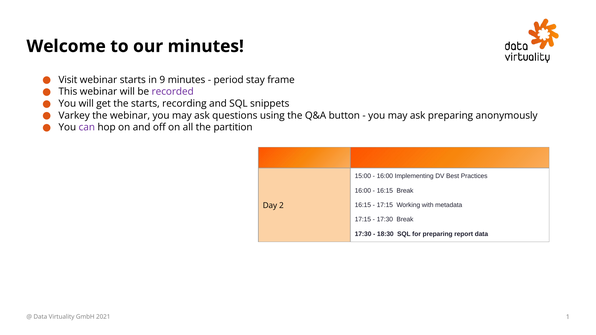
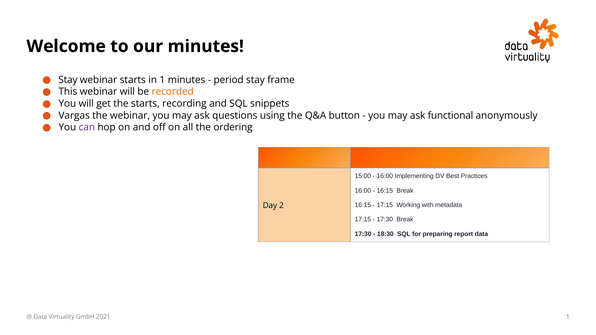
Visit at (68, 80): Visit -> Stay
in 9: 9 -> 1
recorded colour: purple -> orange
Varkey: Varkey -> Vargas
ask preparing: preparing -> functional
partition: partition -> ordering
